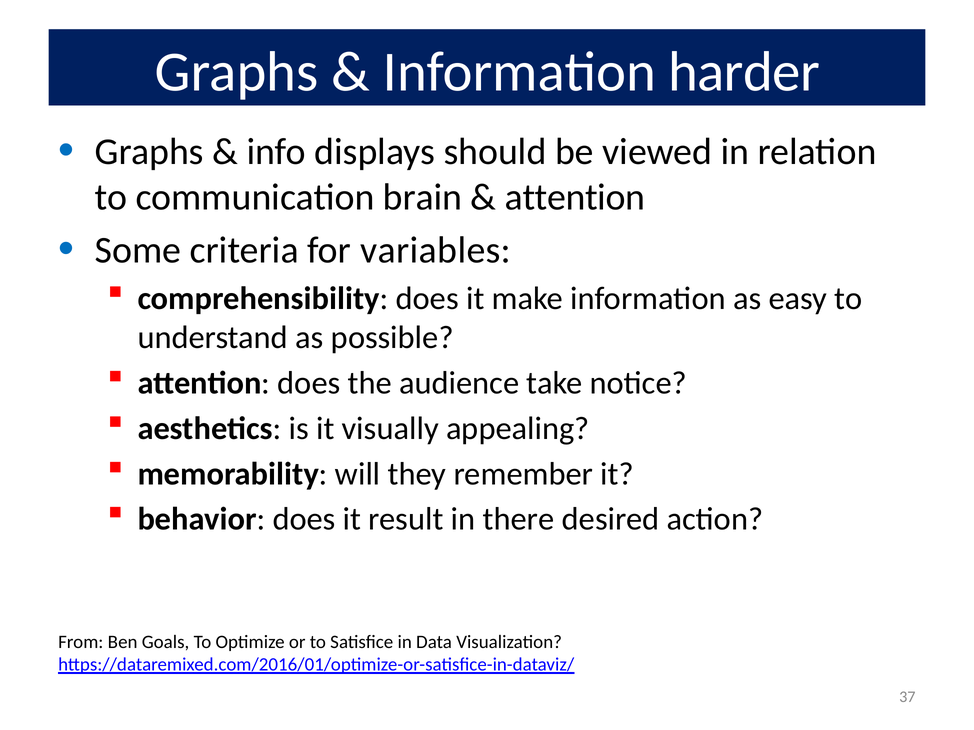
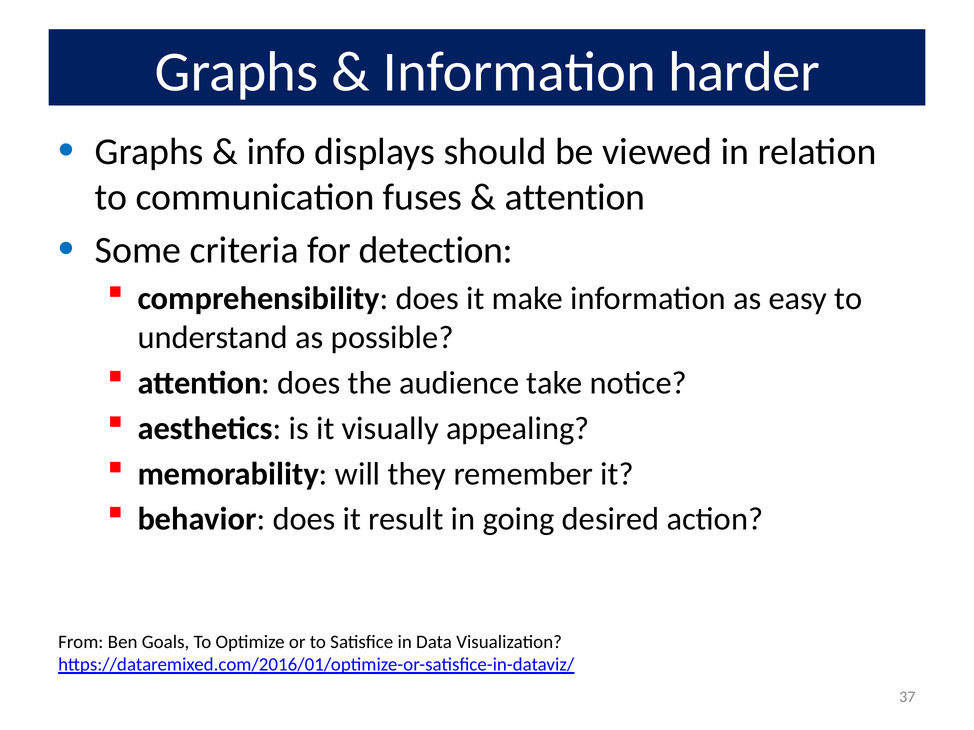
brain: brain -> fuses
variables: variables -> detection
there: there -> going
